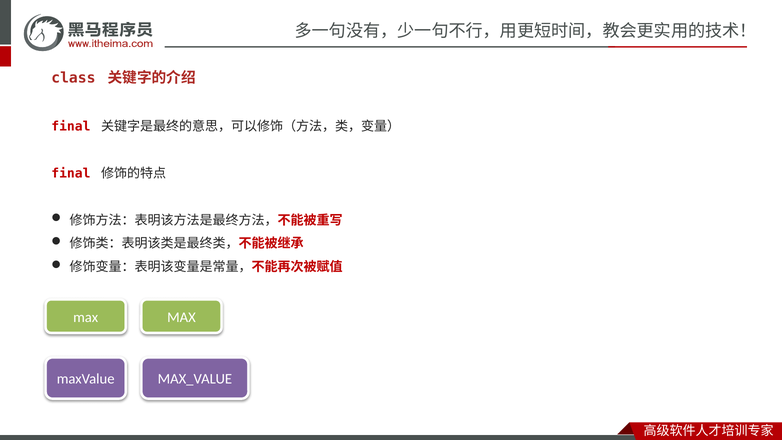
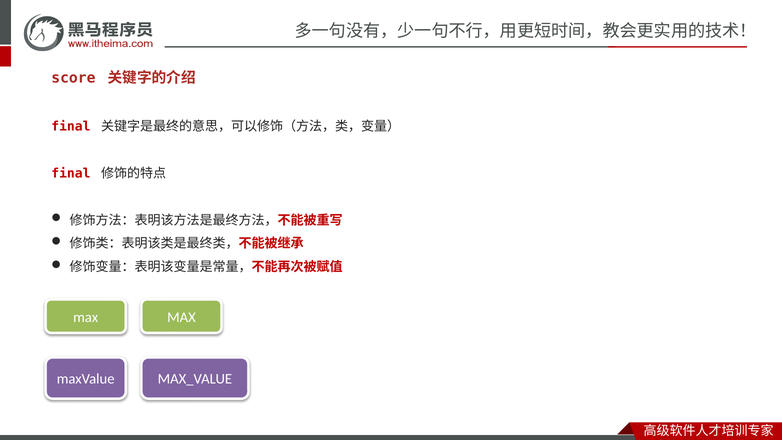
class: class -> score
